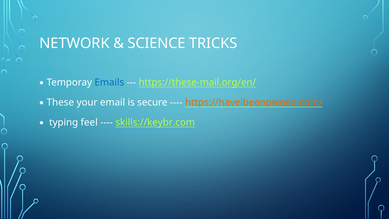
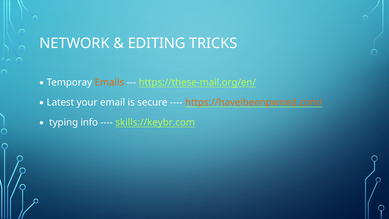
SCIENCE: SCIENCE -> EDITING
Emails colour: blue -> orange
These: These -> Latest
feel: feel -> info
